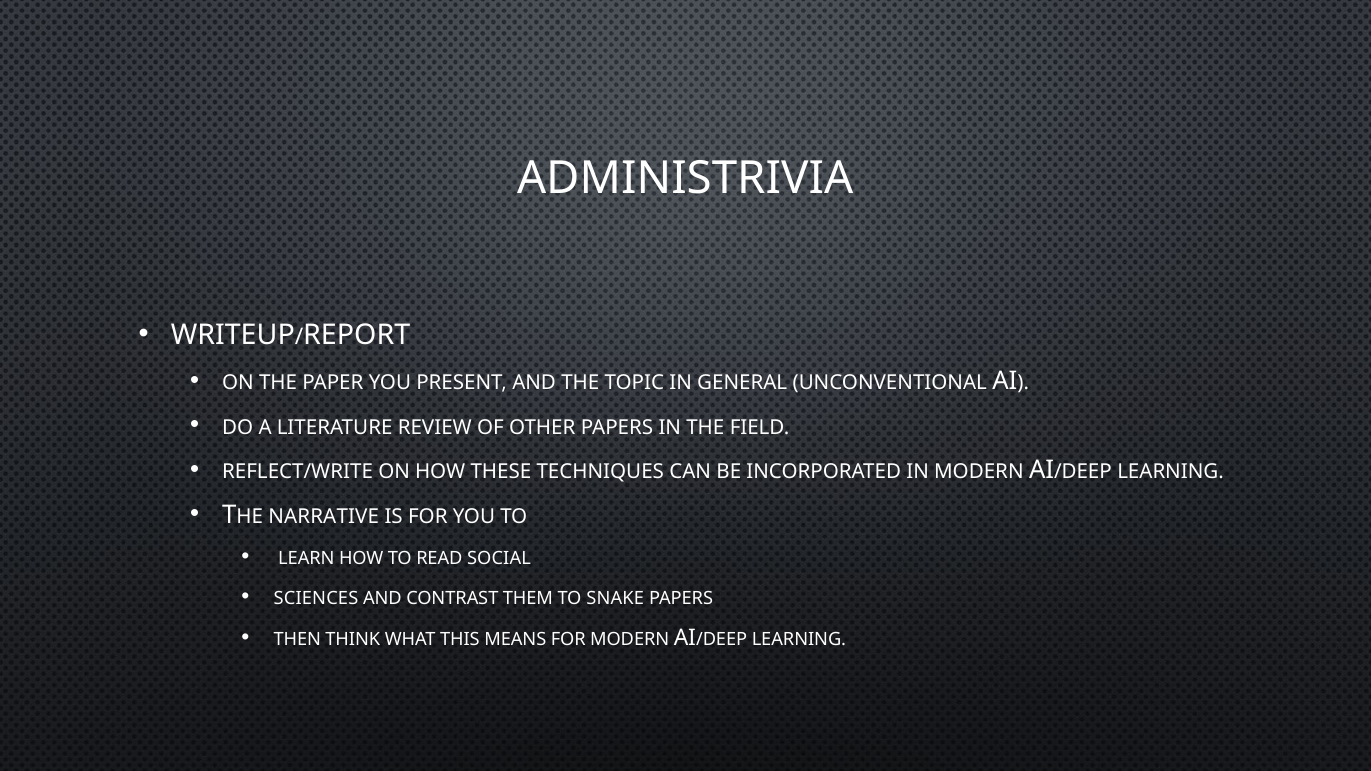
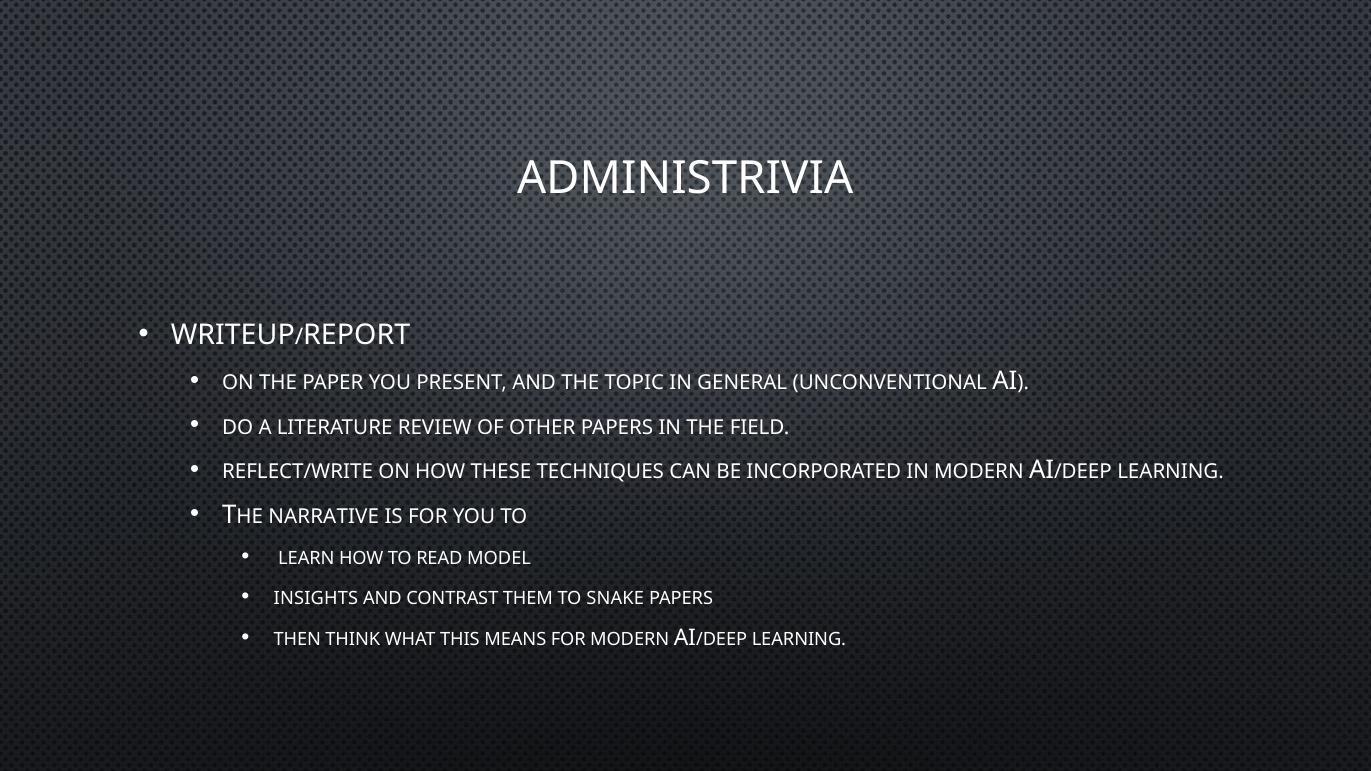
SOCIAL: SOCIAL -> MODEL
SCIENCES: SCIENCES -> INSIGHTS
